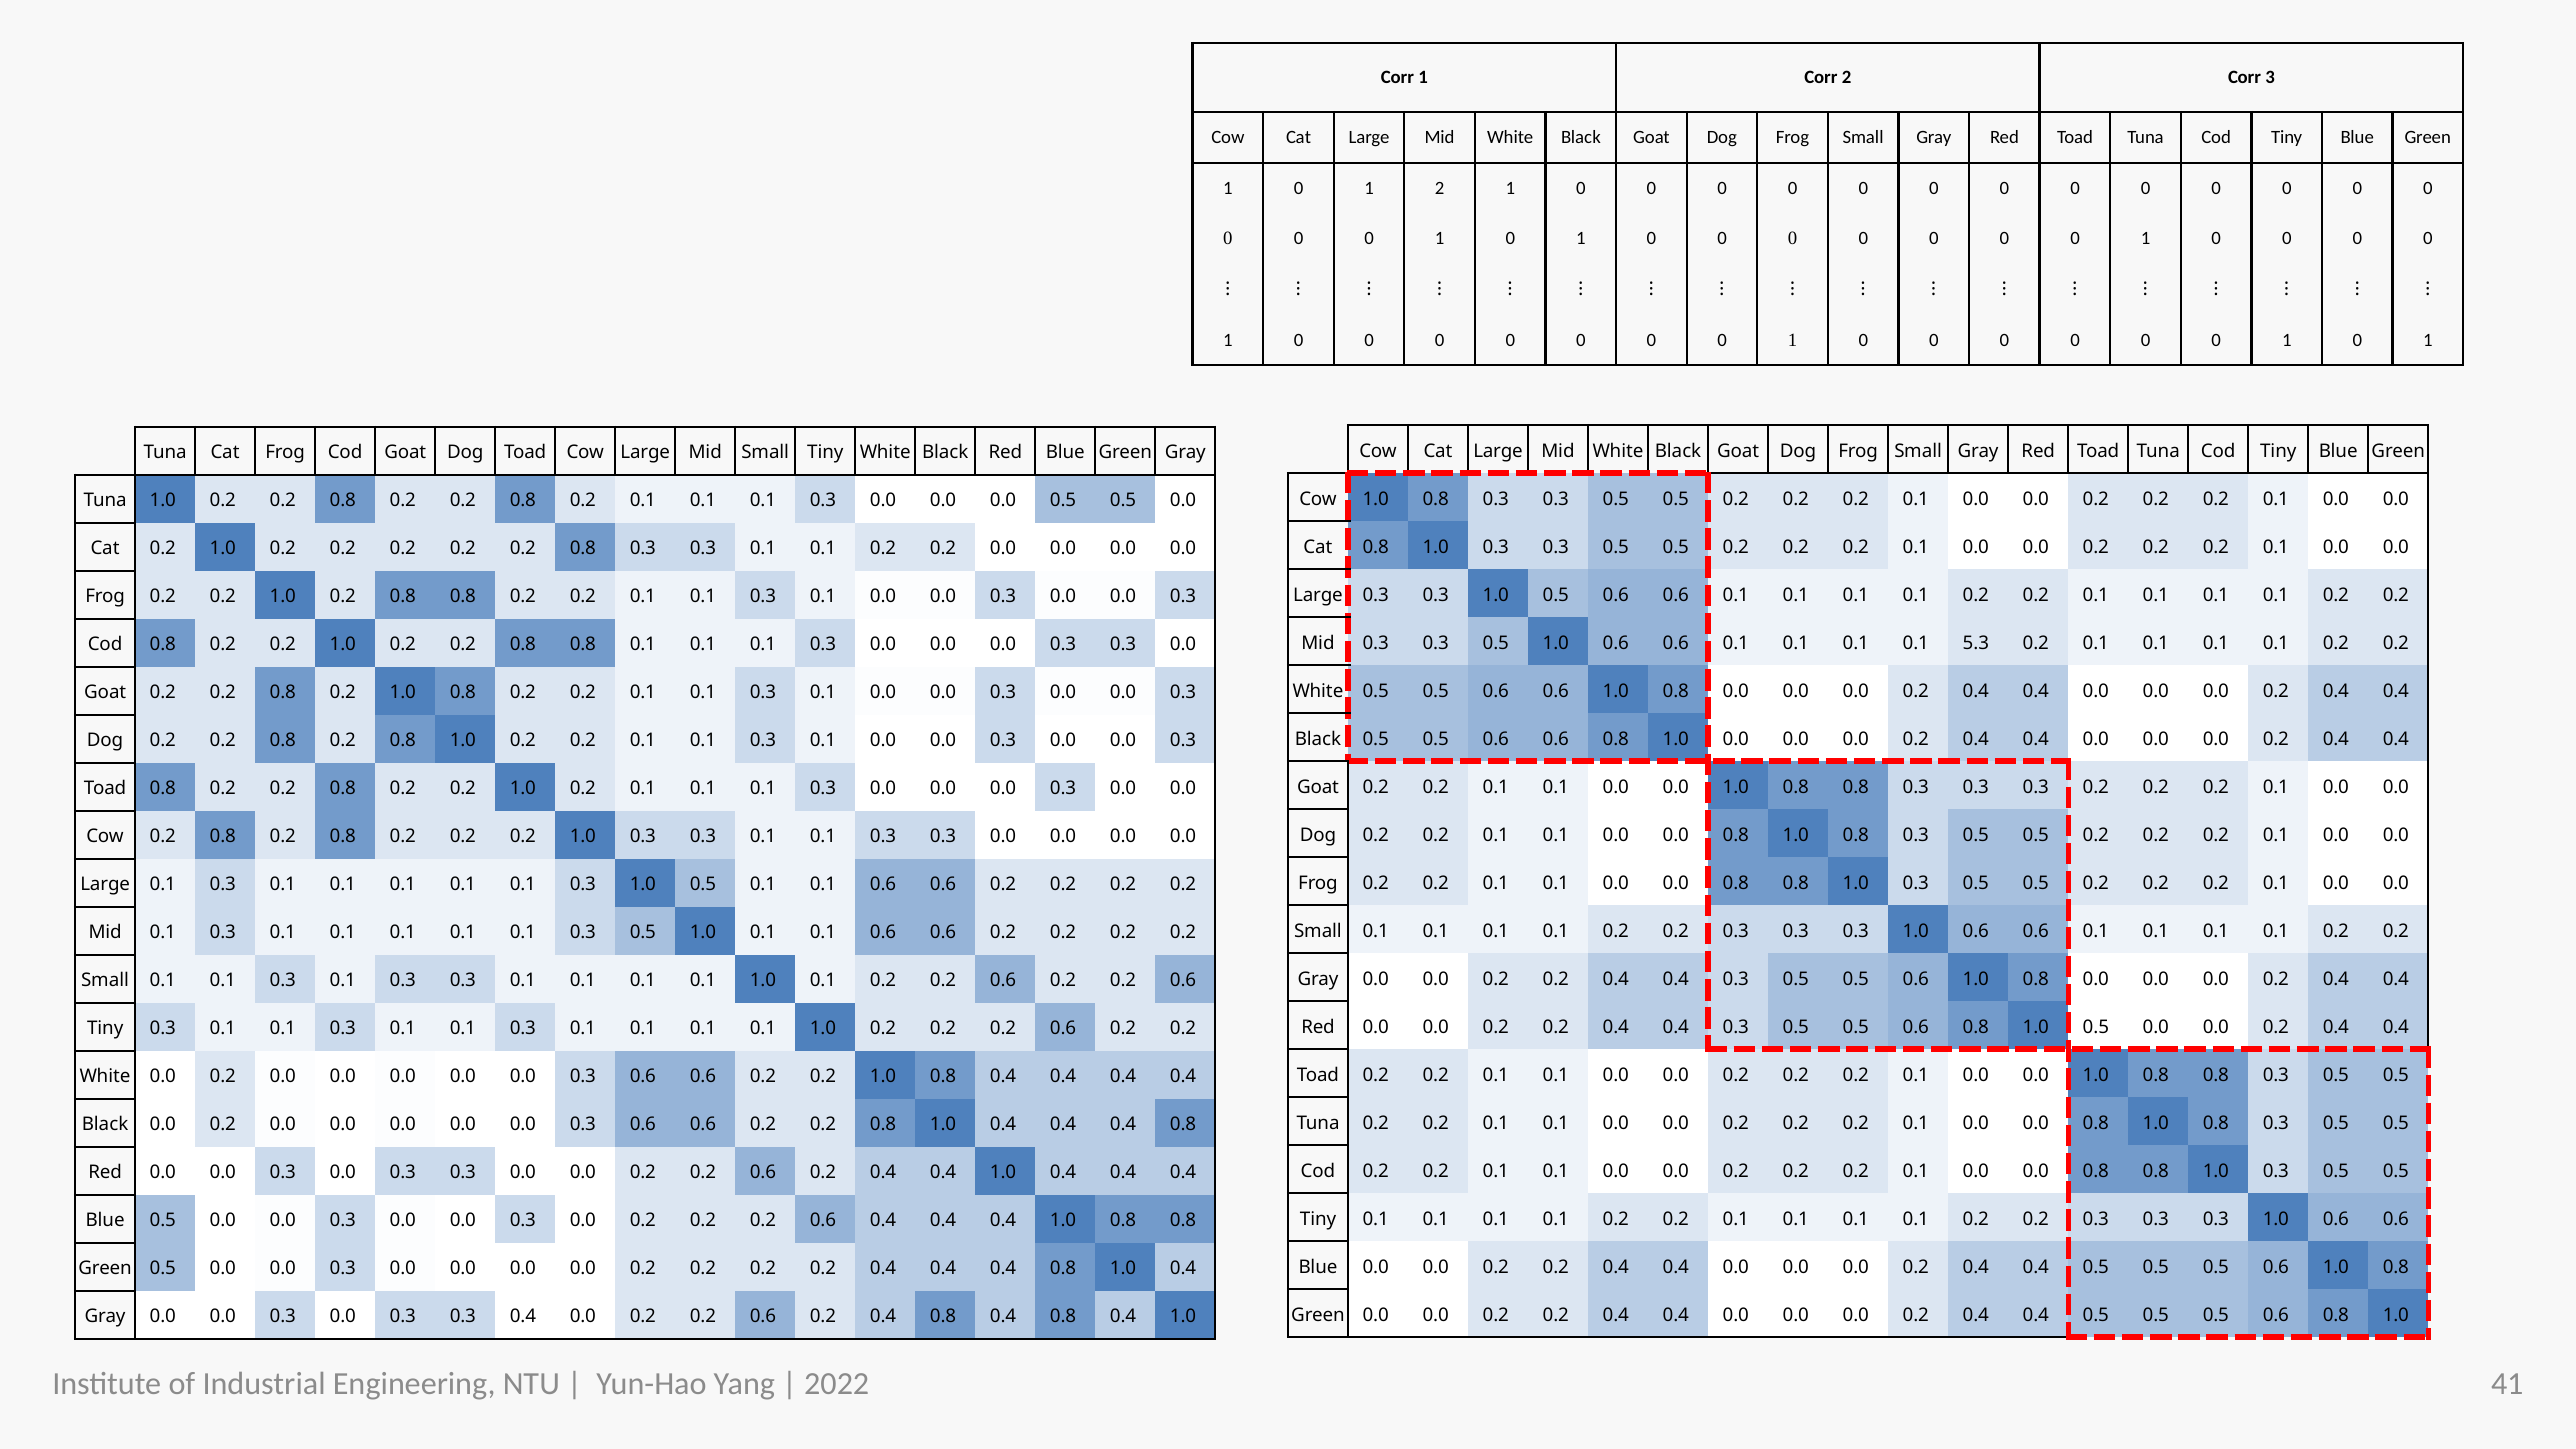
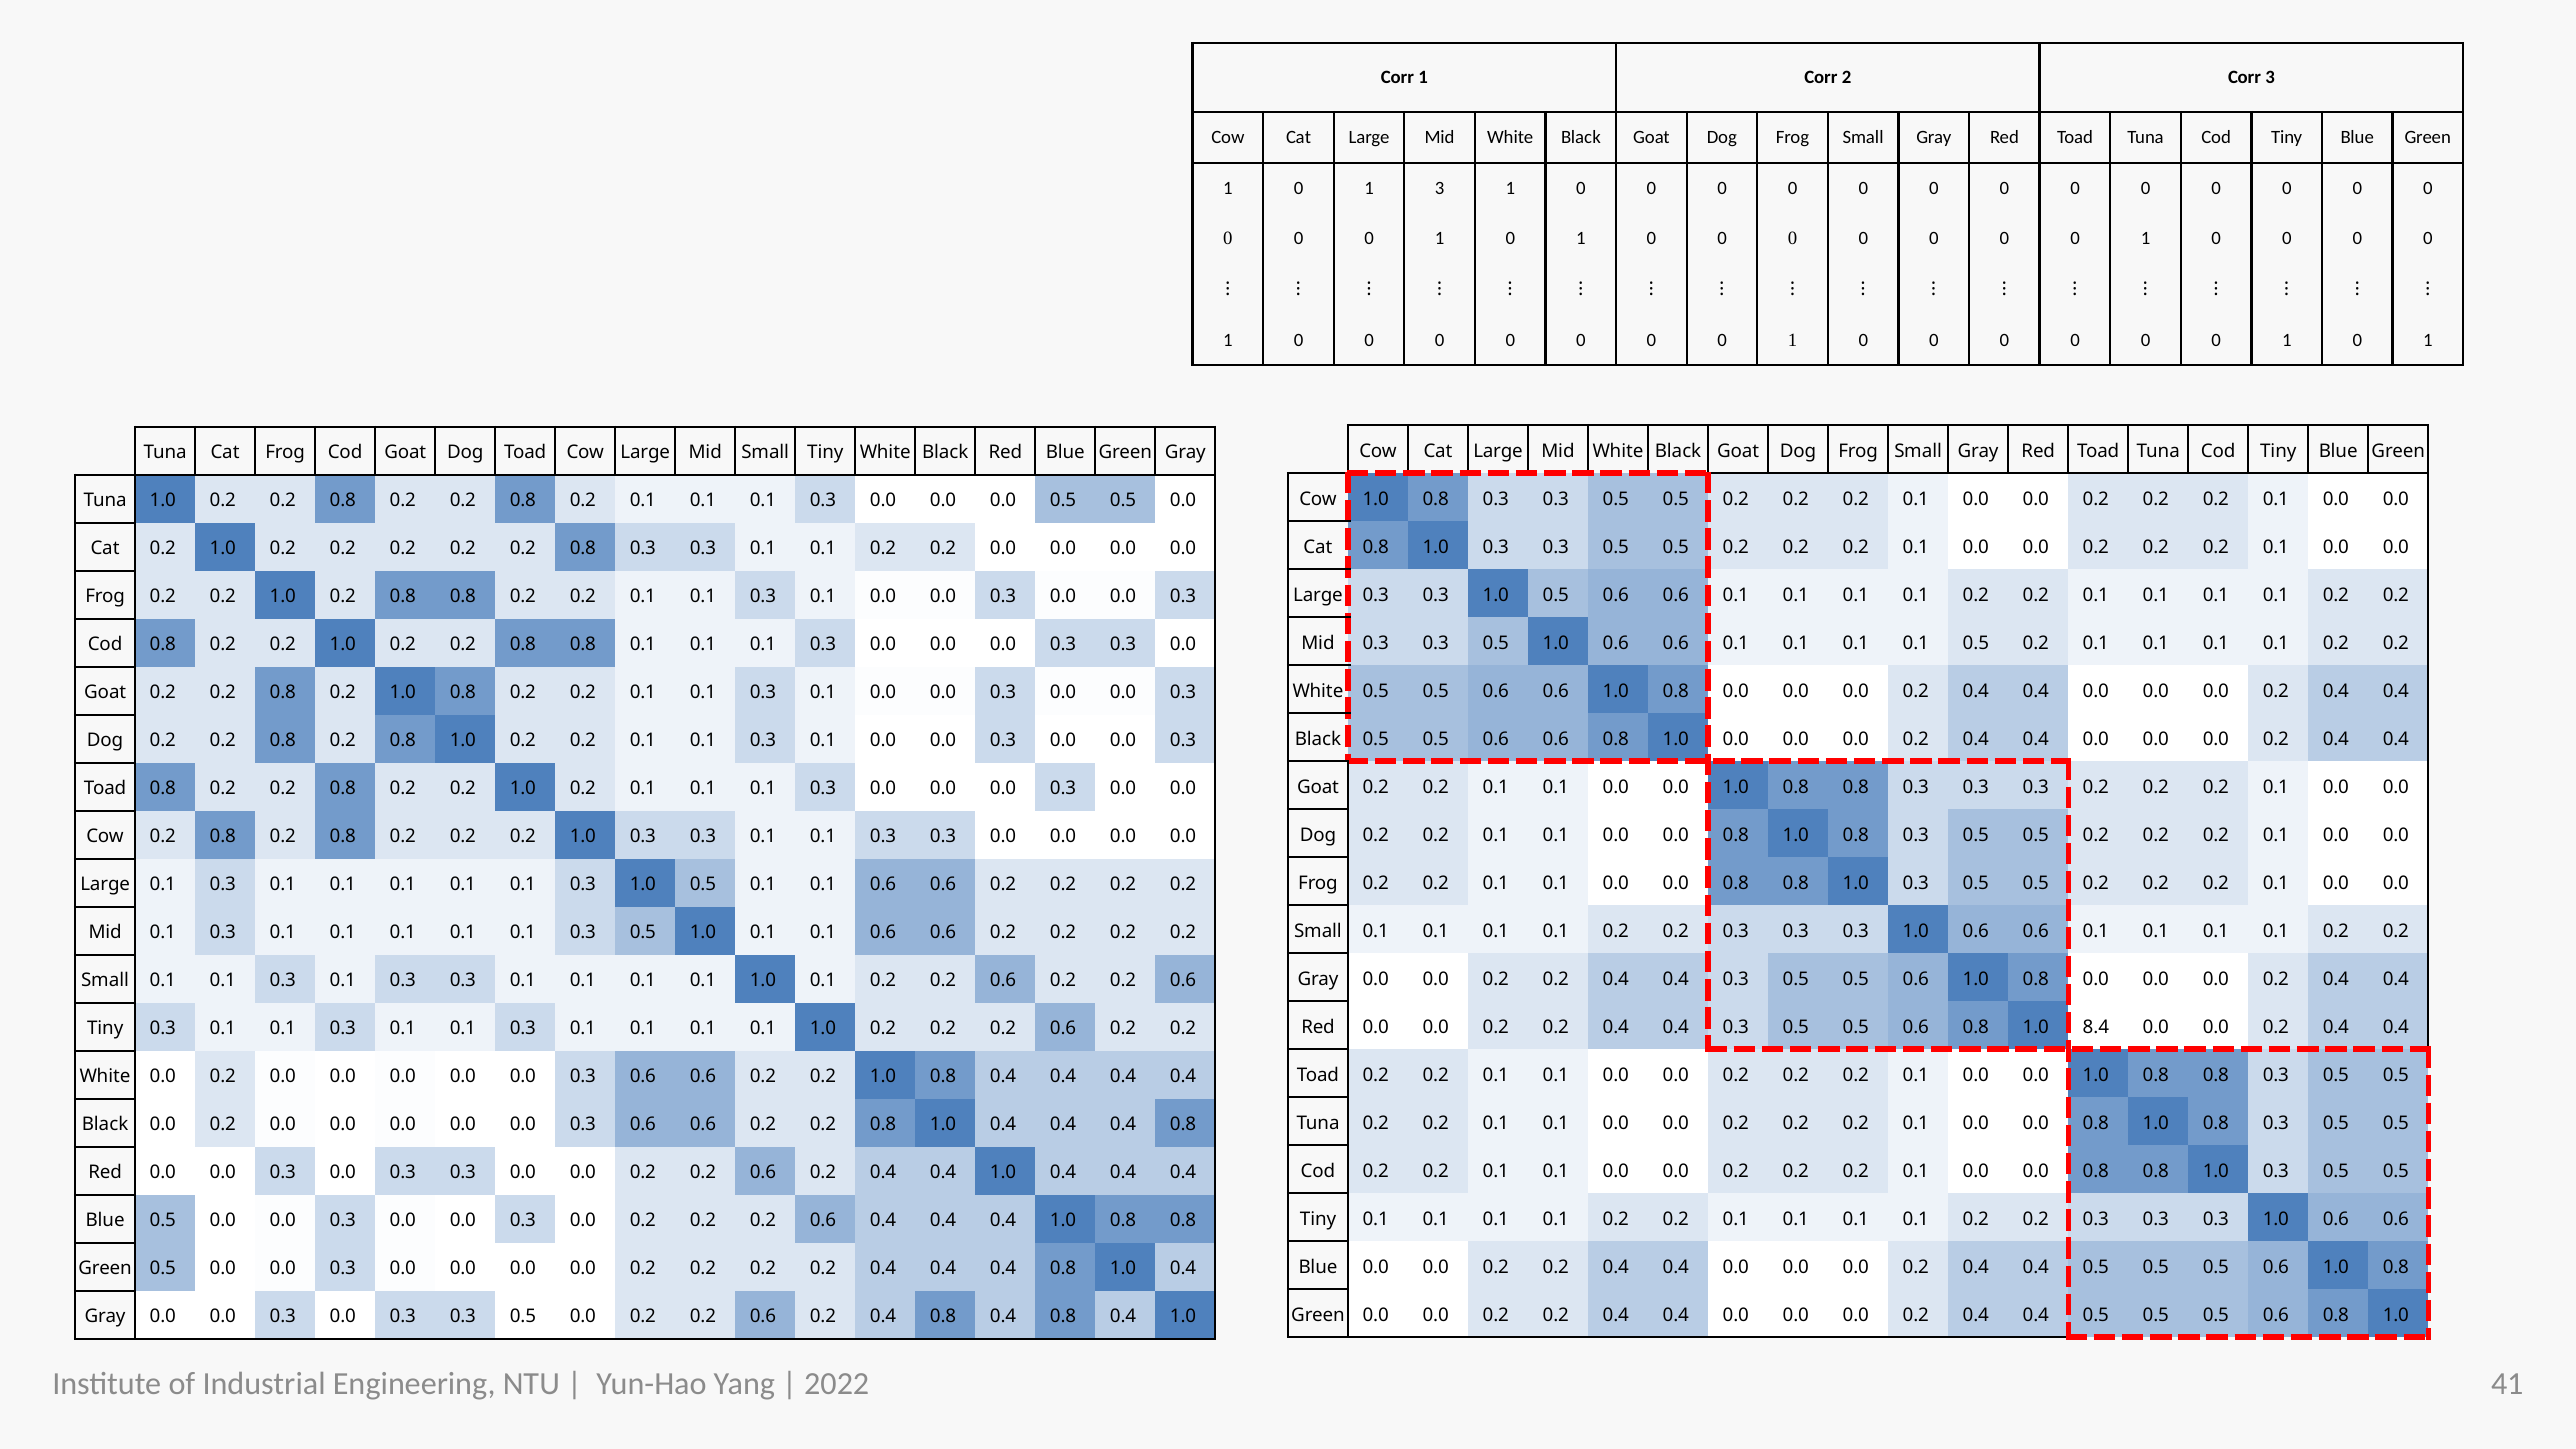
1 2: 2 -> 3
0.1 5.3: 5.3 -> 0.5
0.8 1.0 0.5: 0.5 -> 8.4
0.0 0.3 0.3 0.4: 0.4 -> 0.5
